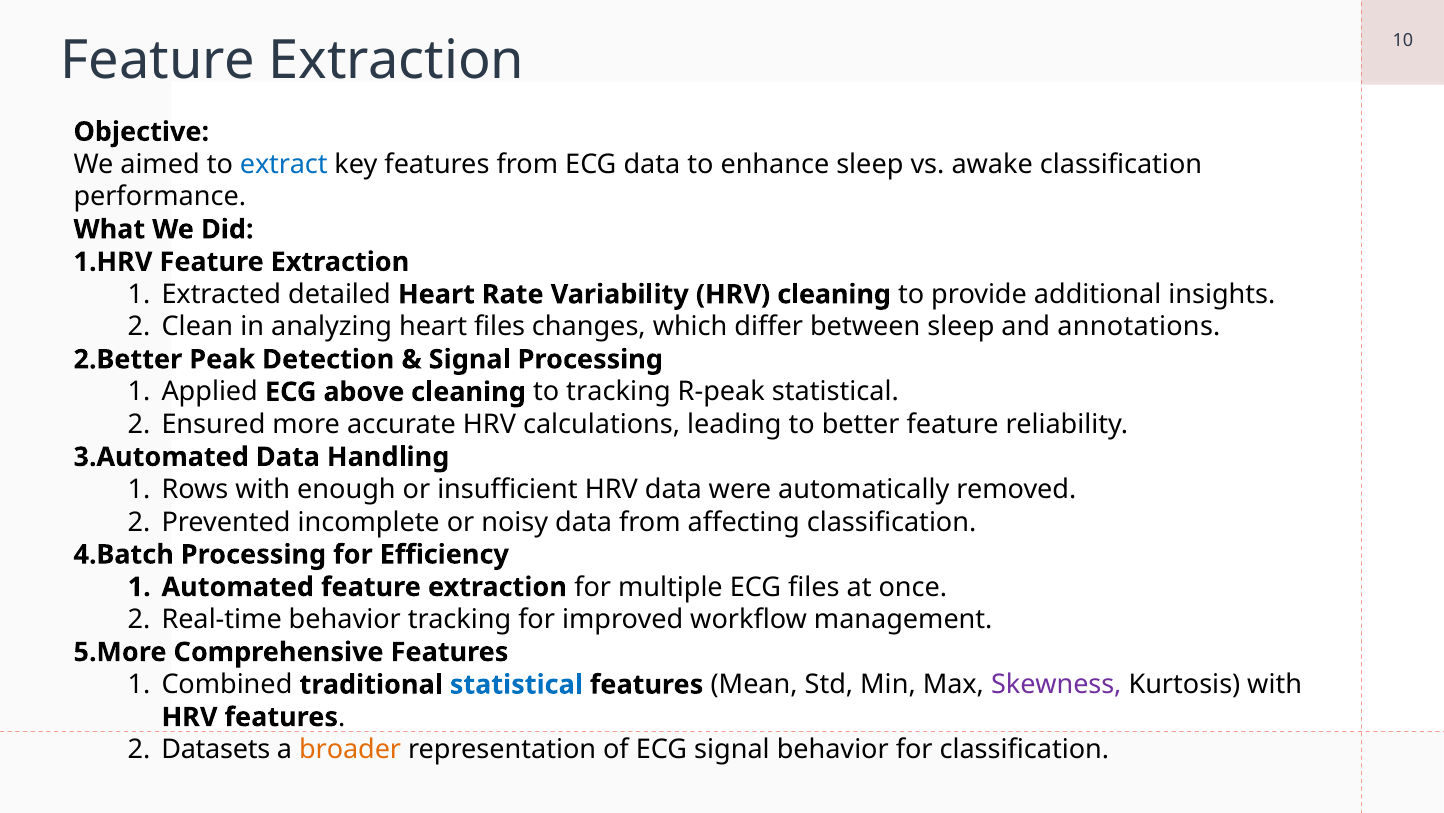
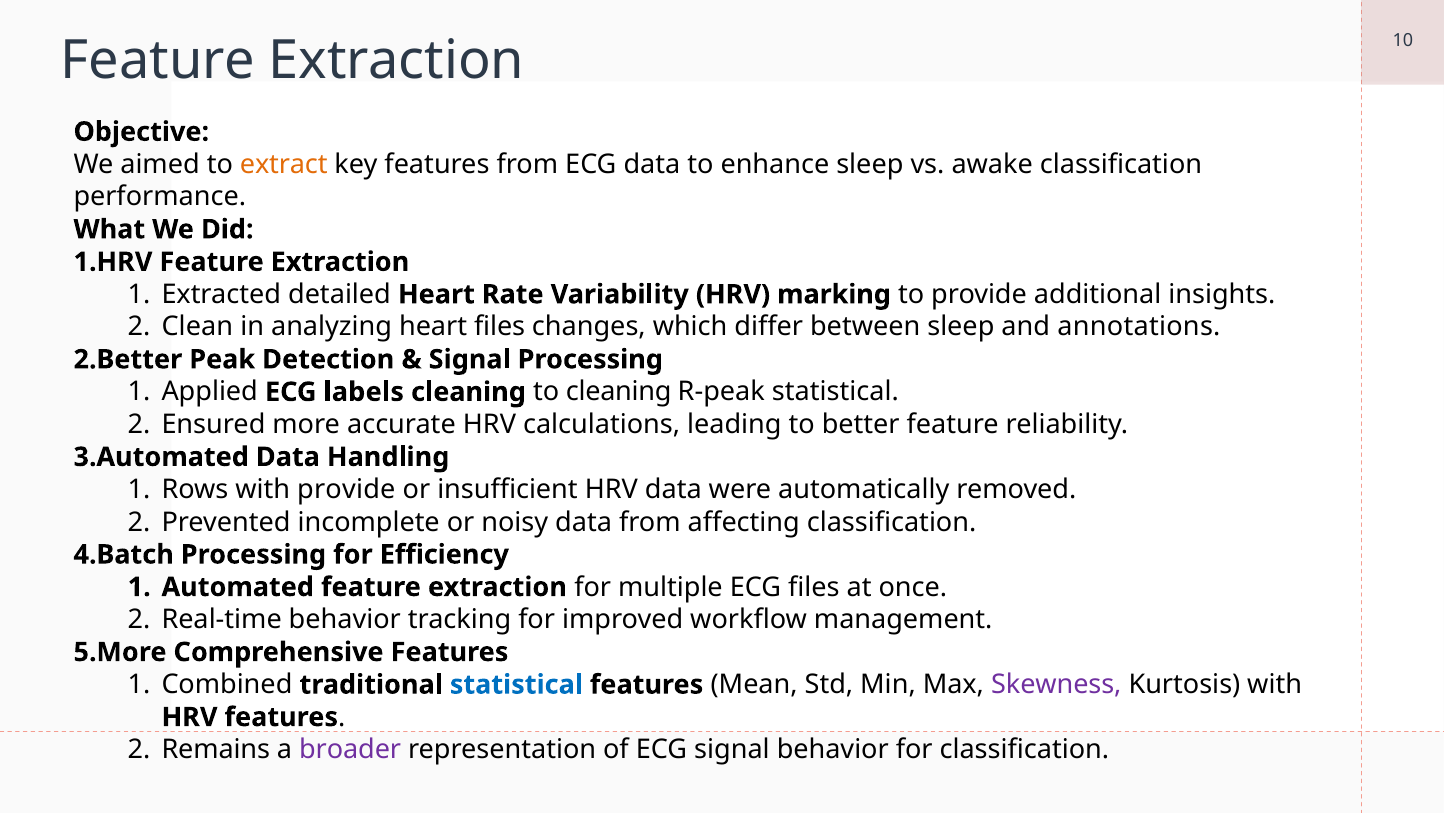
extract colour: blue -> orange
HRV cleaning: cleaning -> marking
above: above -> labels
to tracking: tracking -> cleaning
with enough: enough -> provide
Datasets: Datasets -> Remains
broader colour: orange -> purple
